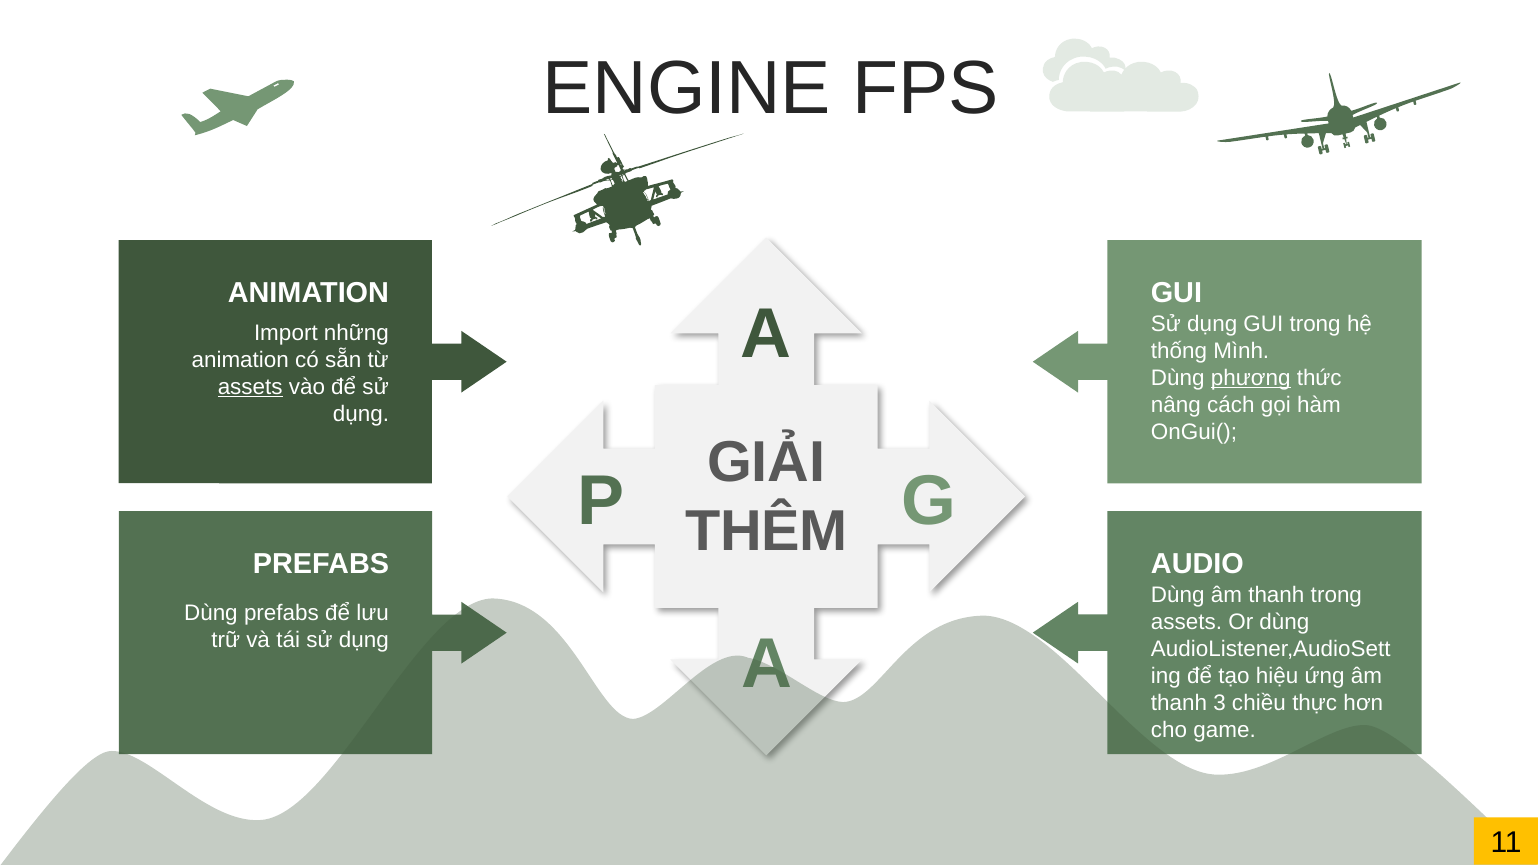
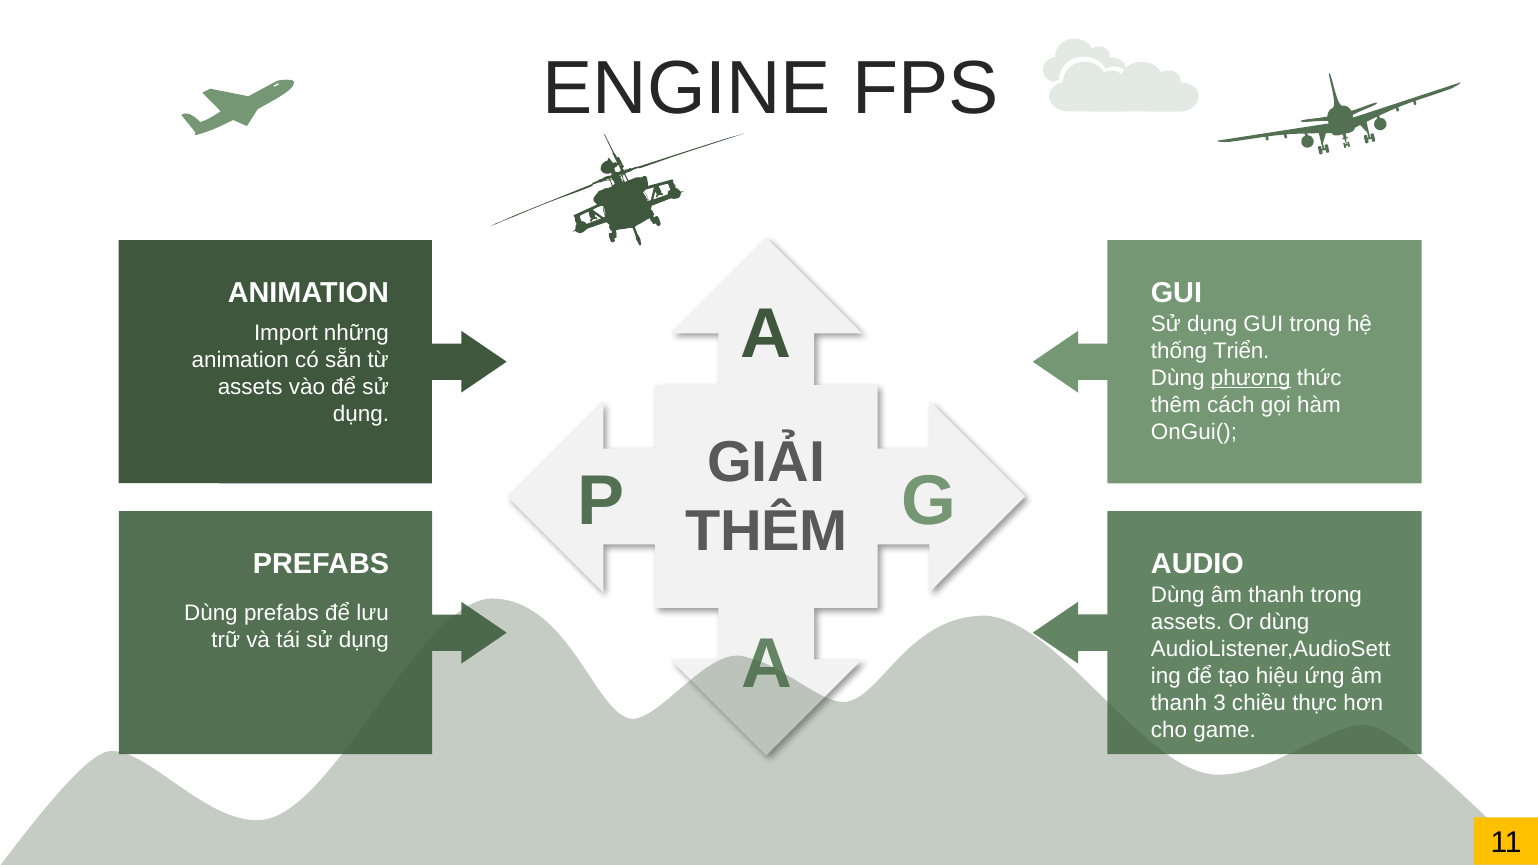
Mình: Mình -> Triển
assets at (250, 387) underline: present -> none
nâng at (1176, 405): nâng -> thêm
